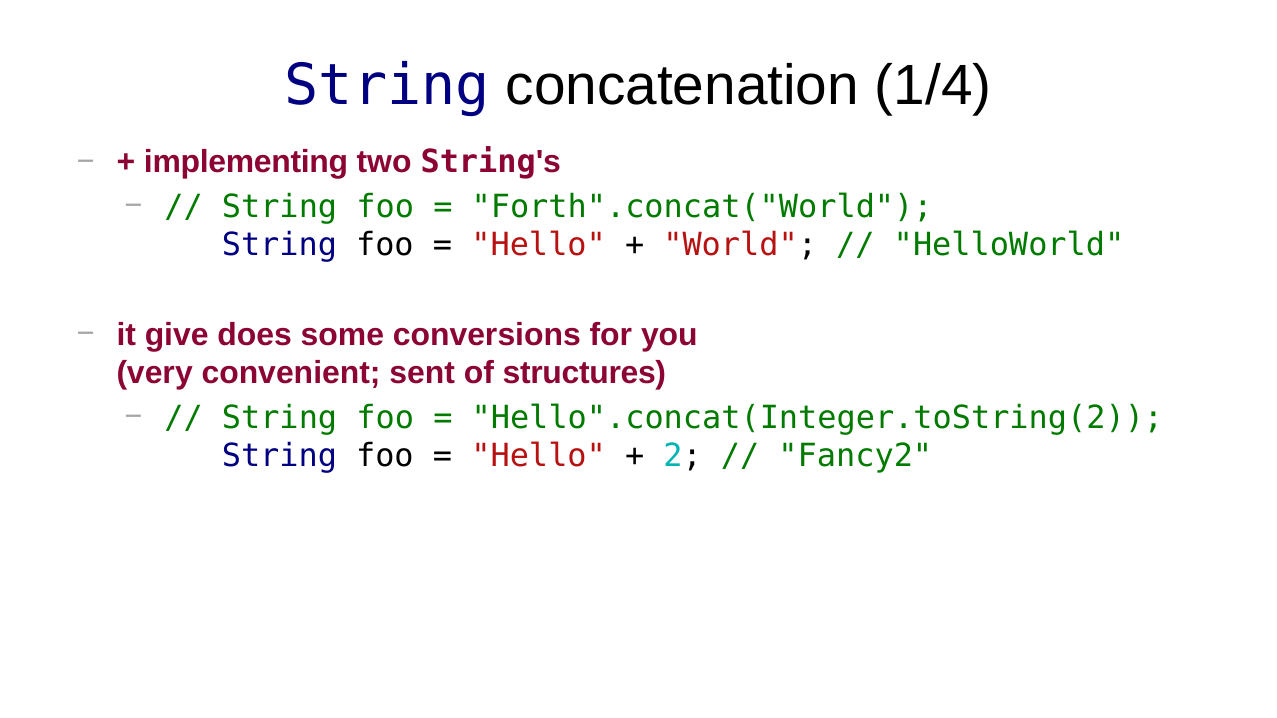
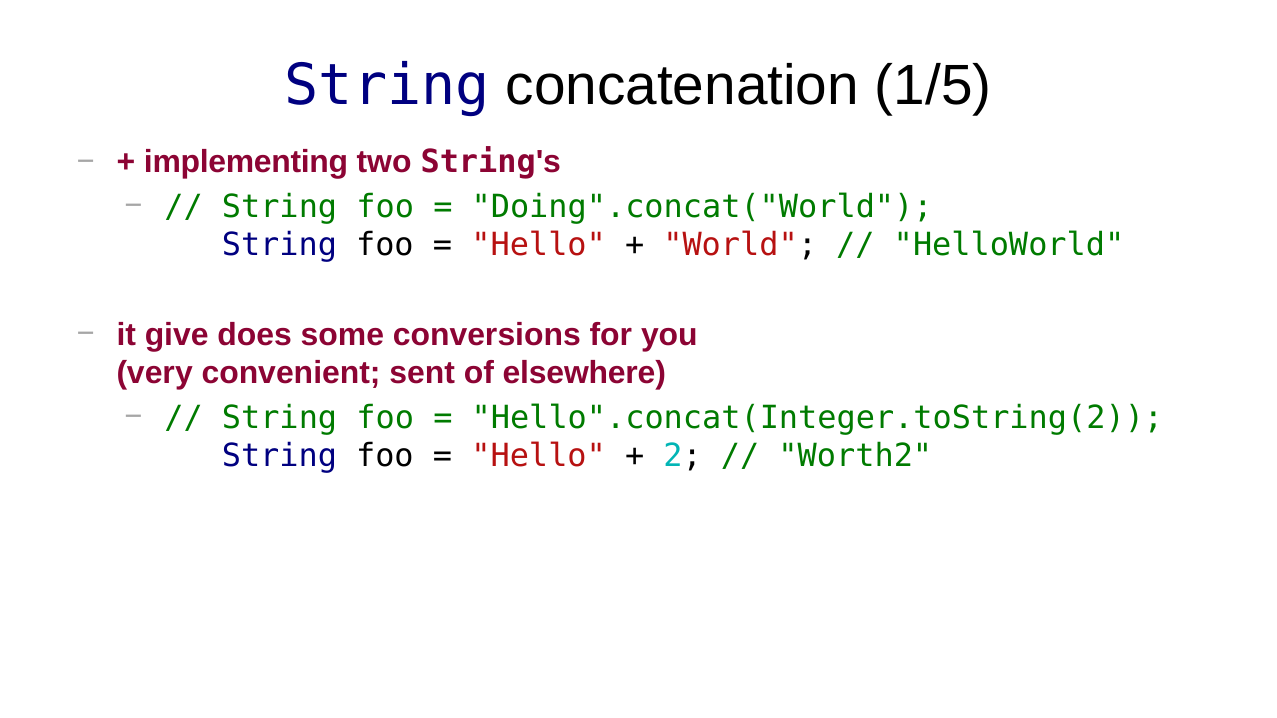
1/4: 1/4 -> 1/5
Forth".concat("World: Forth".concat("World -> Doing".concat("World
structures: structures -> elsewhere
Fancy2: Fancy2 -> Worth2
